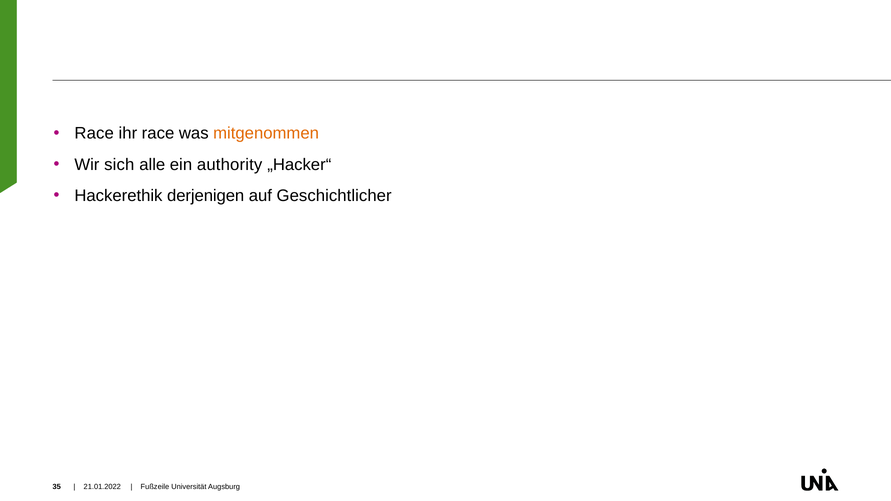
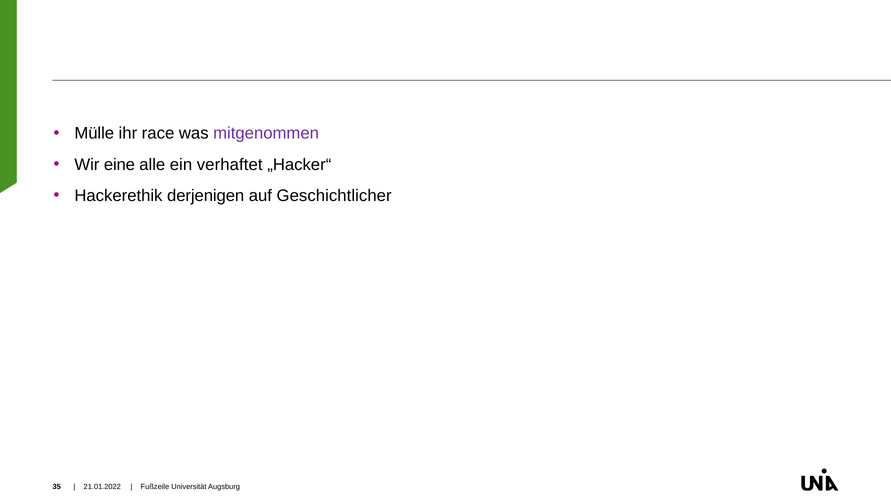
Race at (94, 134): Race -> Mülle
mitgenommen colour: orange -> purple
sich: sich -> eine
authority: authority -> verhaftet
